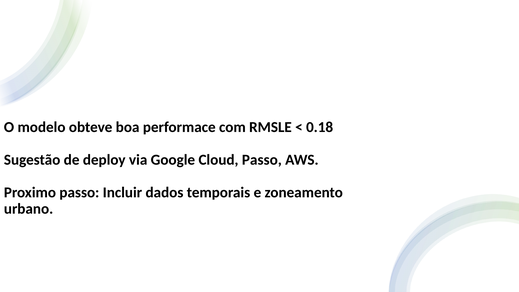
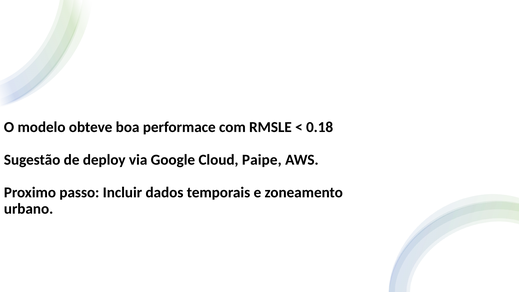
Cloud Passo: Passo -> Paipe
